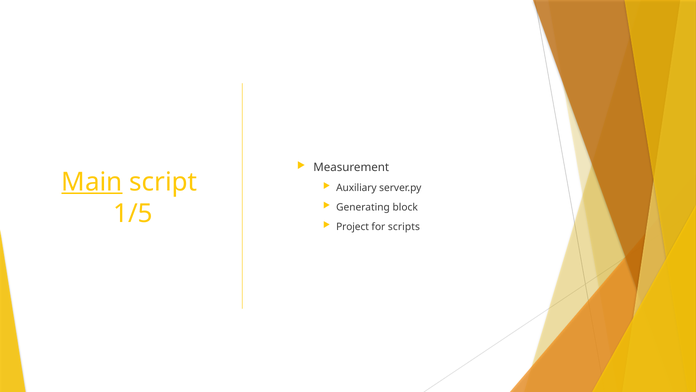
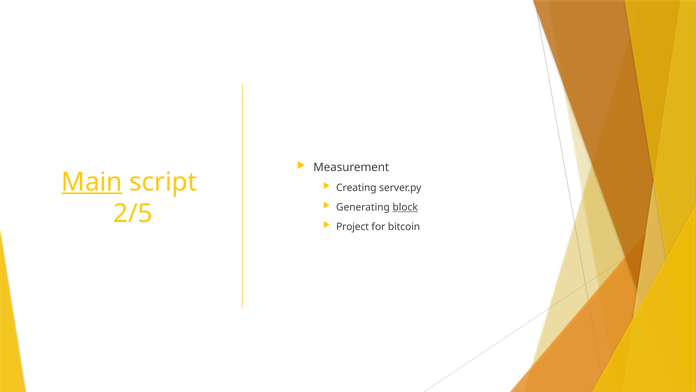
Auxiliary: Auxiliary -> Creating
block underline: none -> present
1/5: 1/5 -> 2/5
scripts: scripts -> bitcoin
